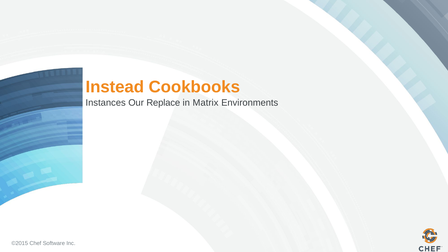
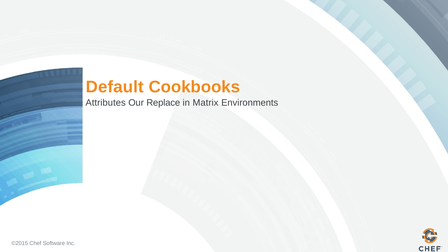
Instead: Instead -> Default
Instances: Instances -> Attributes
